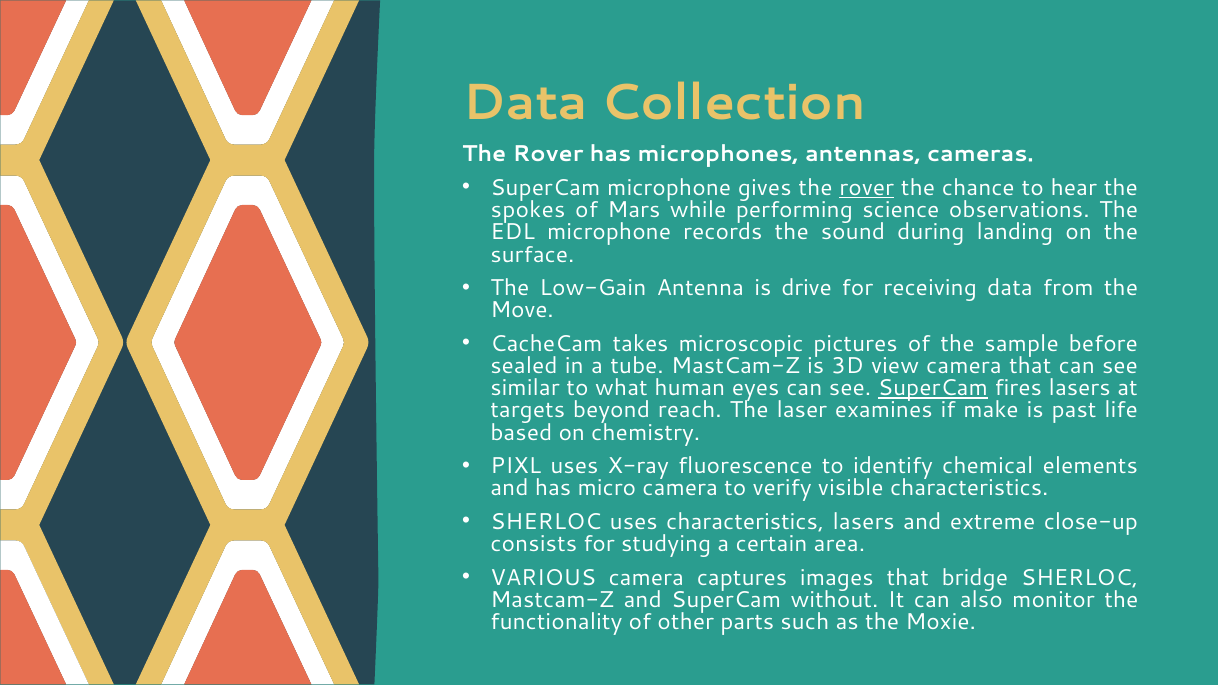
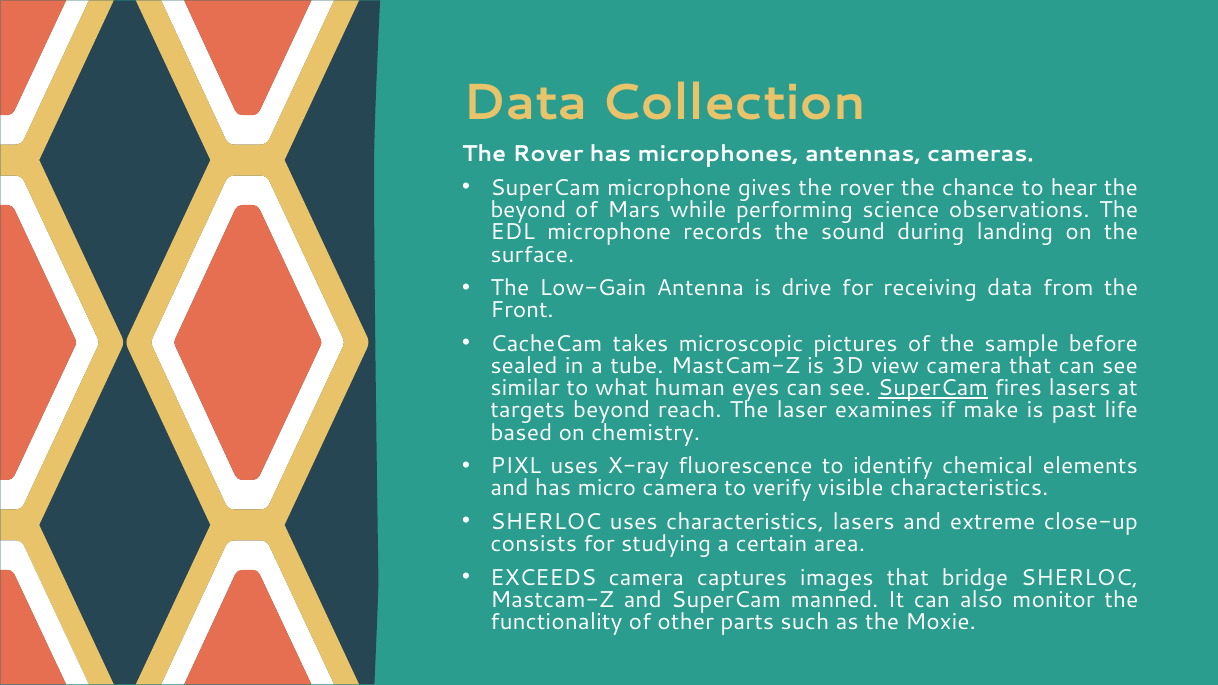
rover at (867, 188) underline: present -> none
spokes at (528, 210): spokes -> beyond
Move: Move -> Front
VARIOUS: VARIOUS -> EXCEEDS
without: without -> manned
